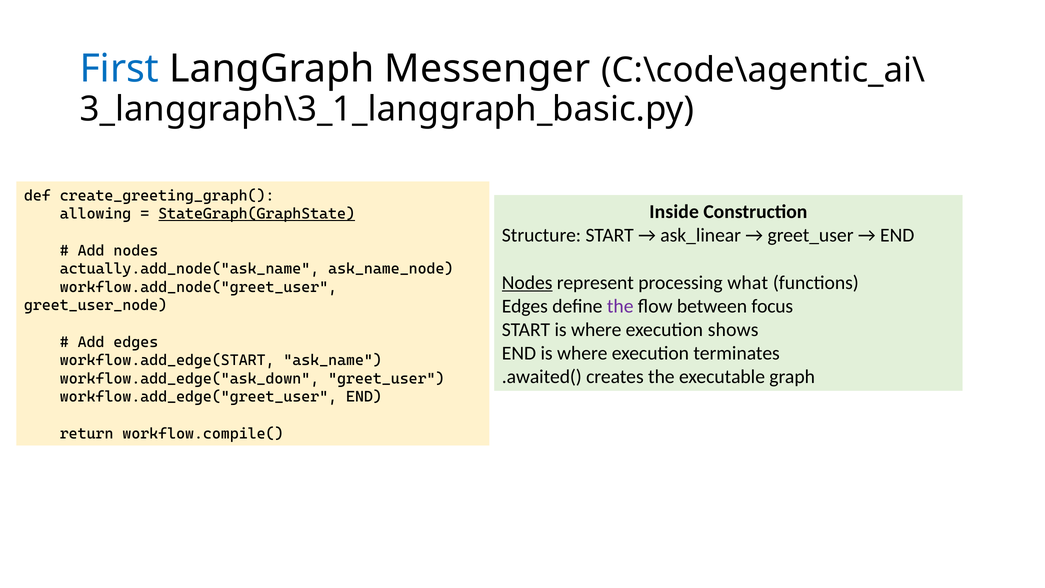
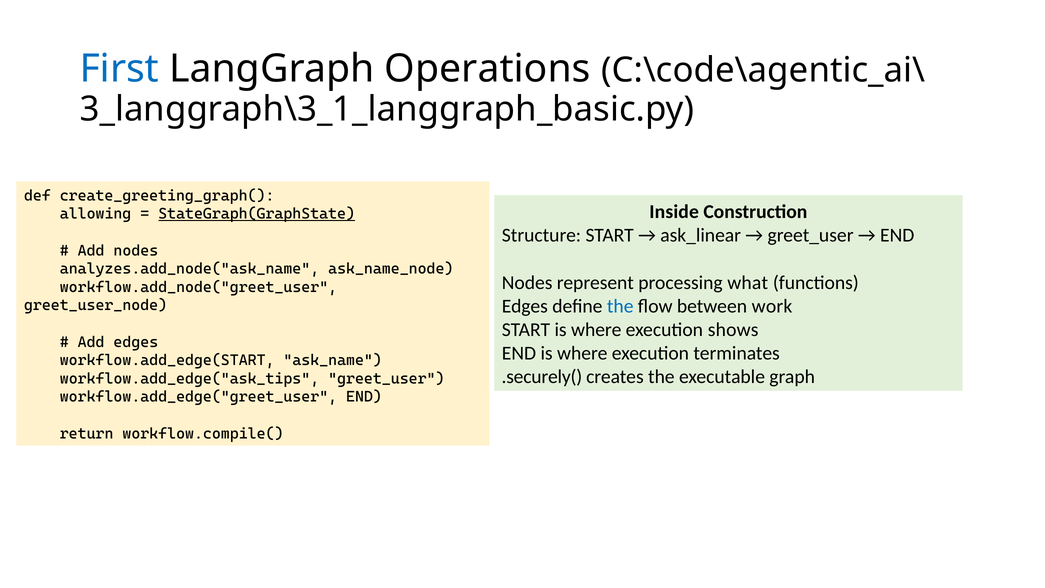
Messenger: Messenger -> Operations
actually.add_node("ask_name: actually.add_node("ask_name -> analyzes.add_node("ask_name
Nodes at (527, 282) underline: present -> none
the at (620, 306) colour: purple -> blue
focus: focus -> work
.awaited(: .awaited( -> .securely(
workflow.add_edge("ask_down: workflow.add_edge("ask_down -> workflow.add_edge("ask_tips
